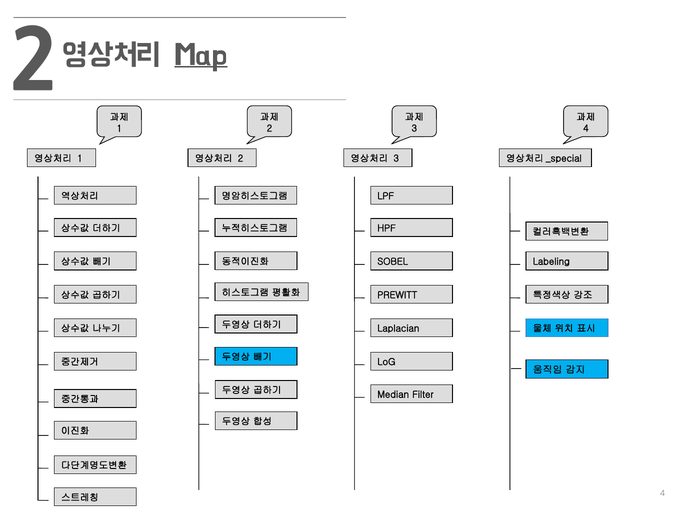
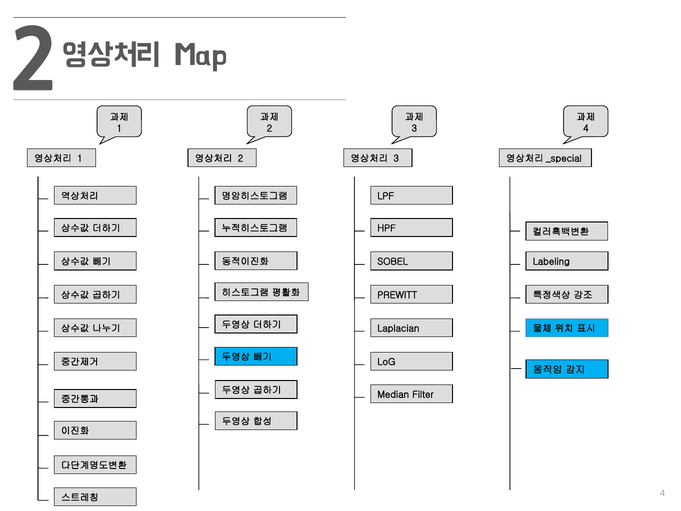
Map underline: present -> none
